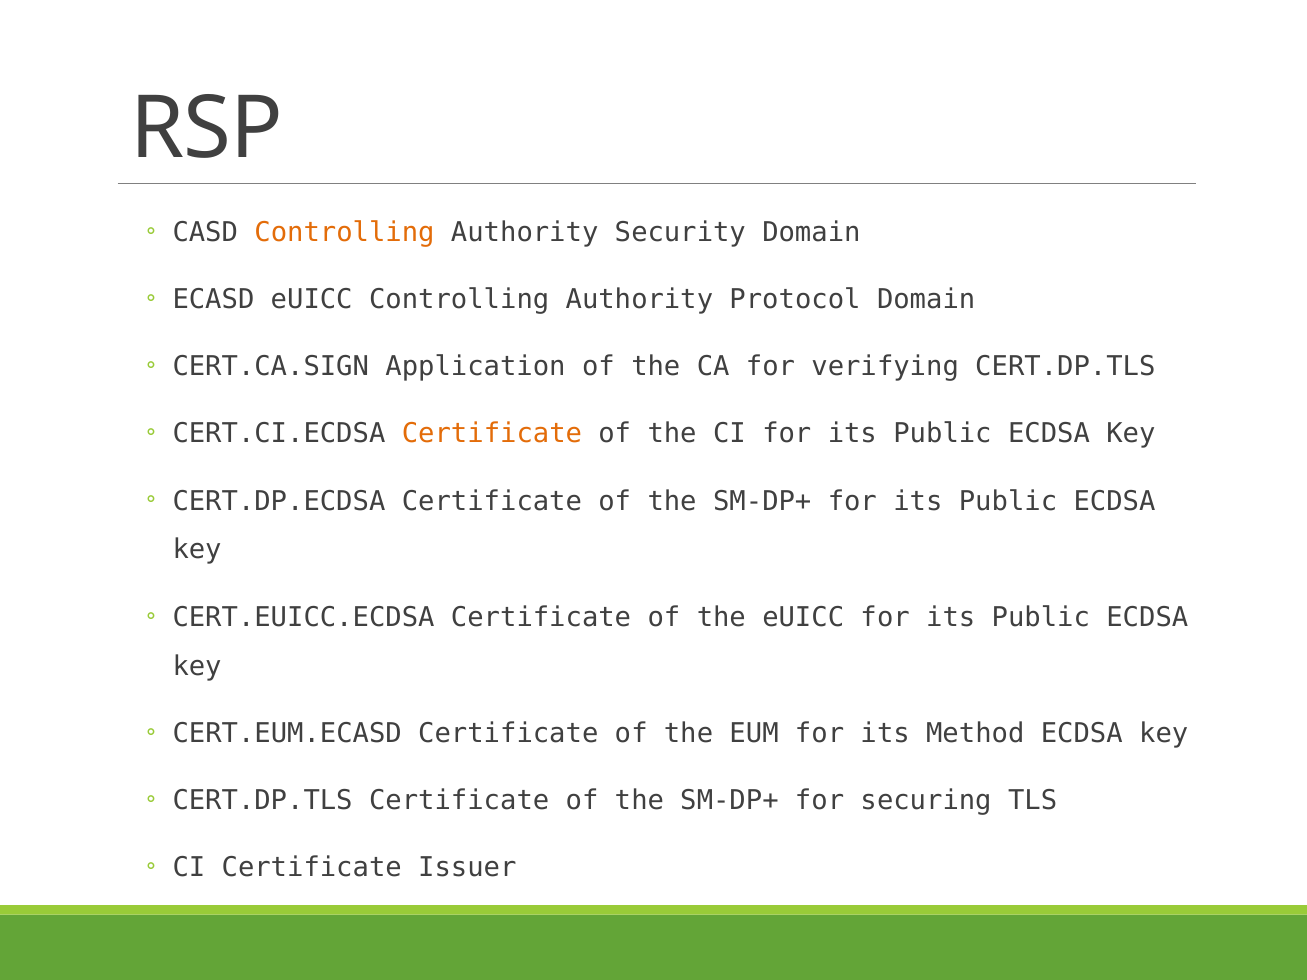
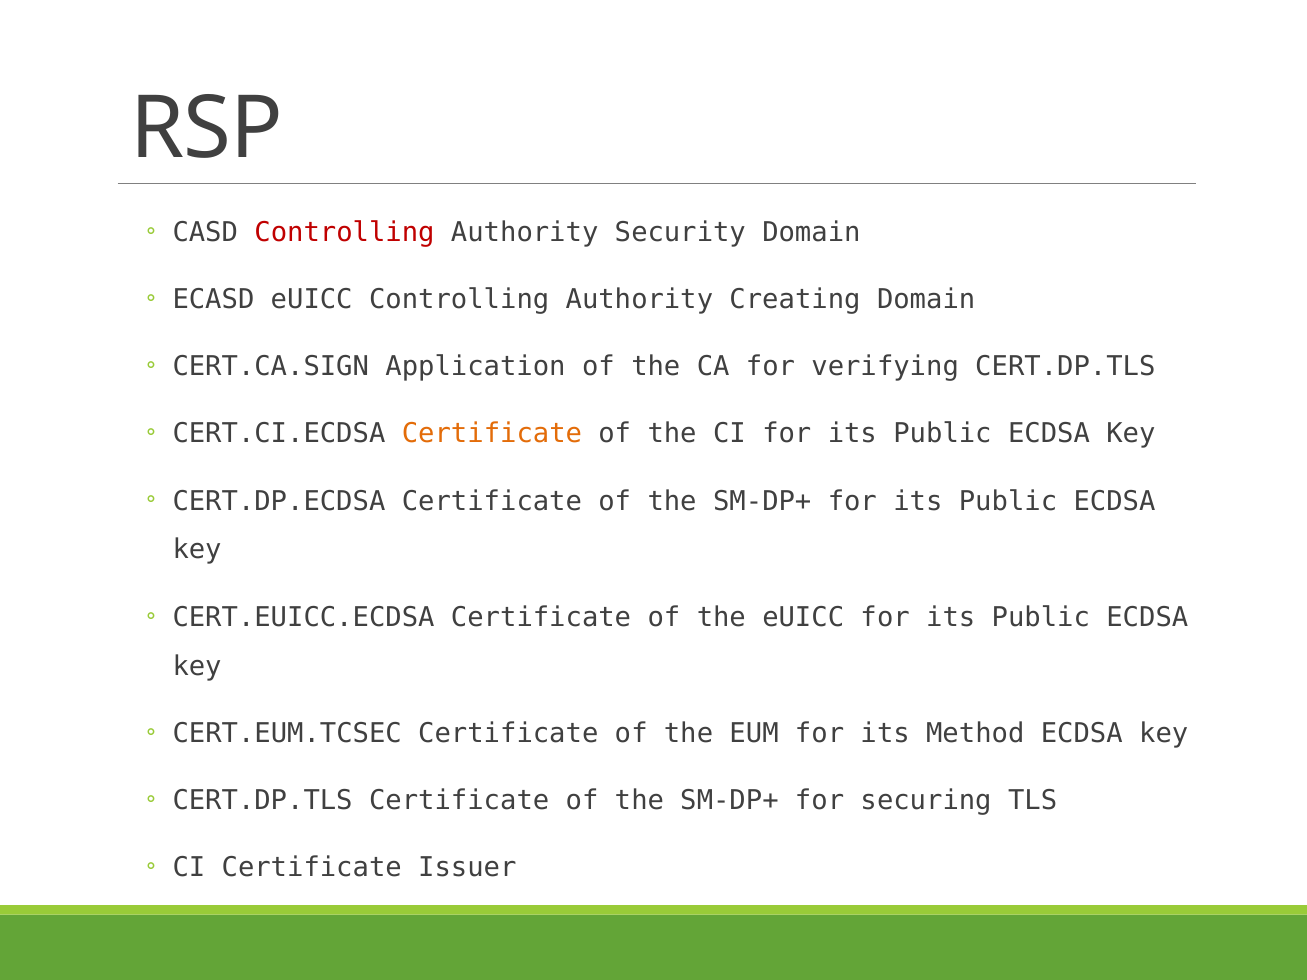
Controlling at (344, 233) colour: orange -> red
Protocol: Protocol -> Creating
CERT.EUM.ECASD: CERT.EUM.ECASD -> CERT.EUM.TCSEC
